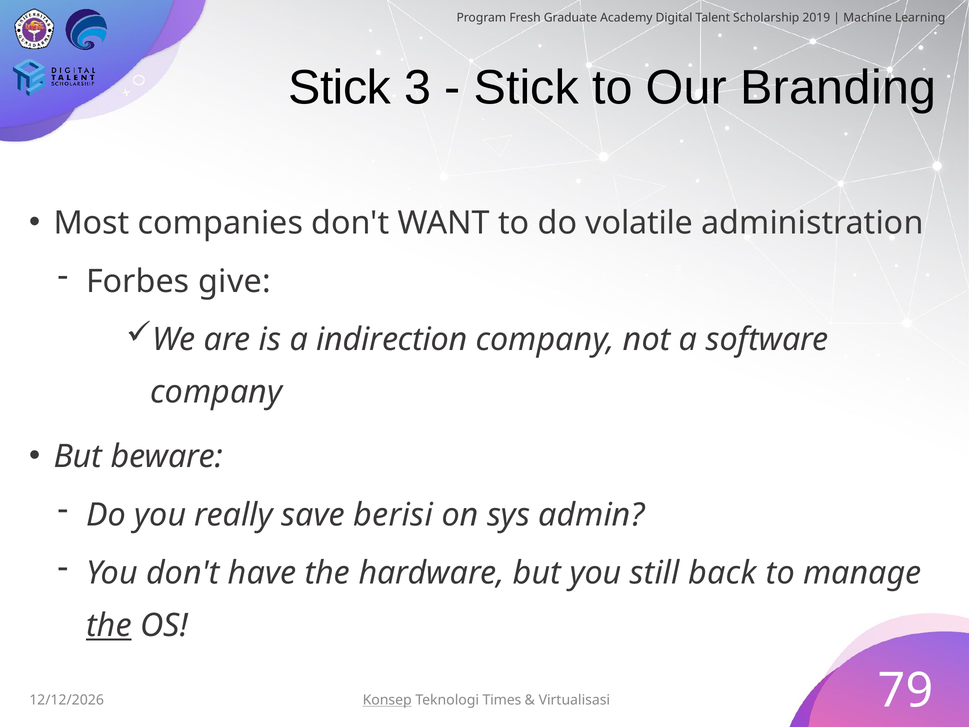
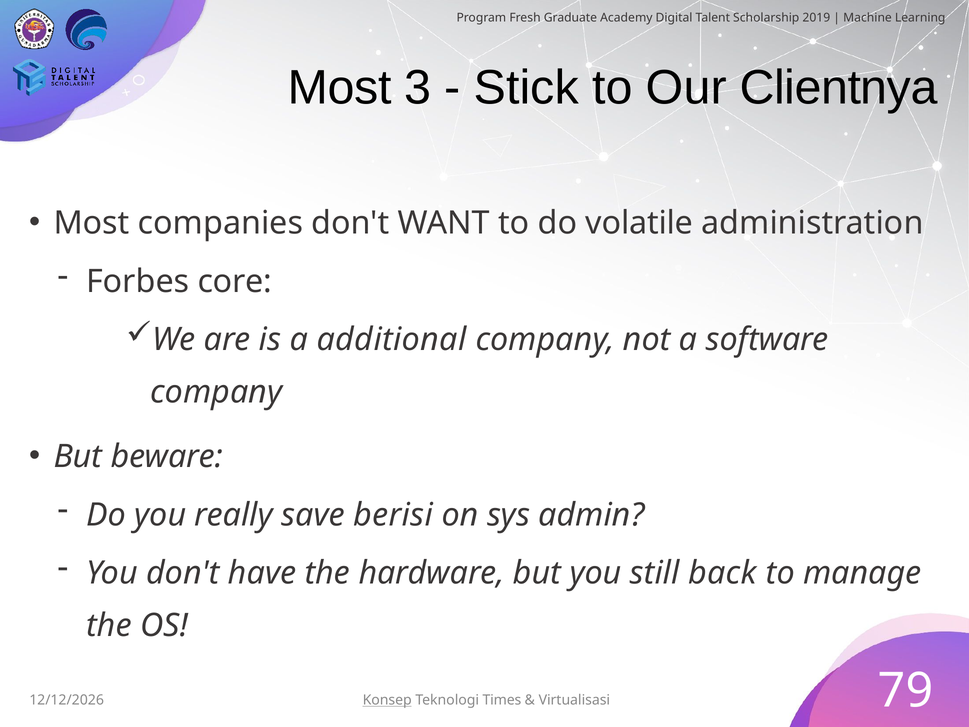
Stick at (340, 88): Stick -> Most
Branding: Branding -> Clientnya
give: give -> core
indirection: indirection -> additional
the at (109, 625) underline: present -> none
